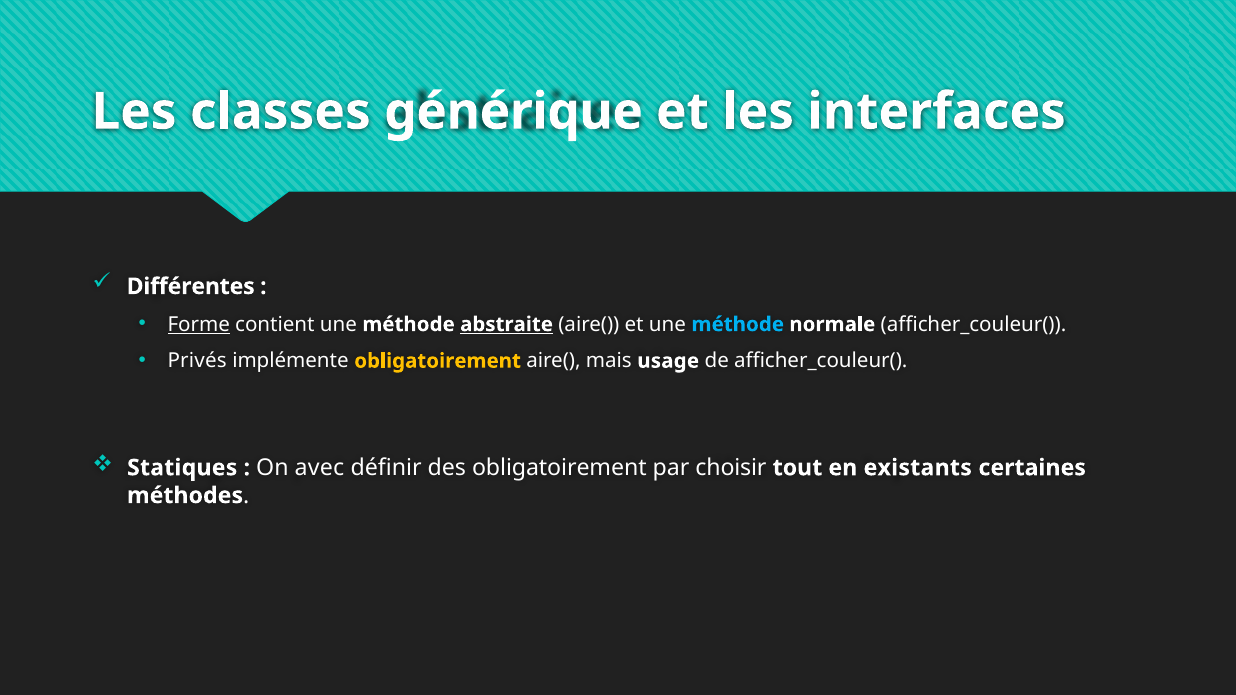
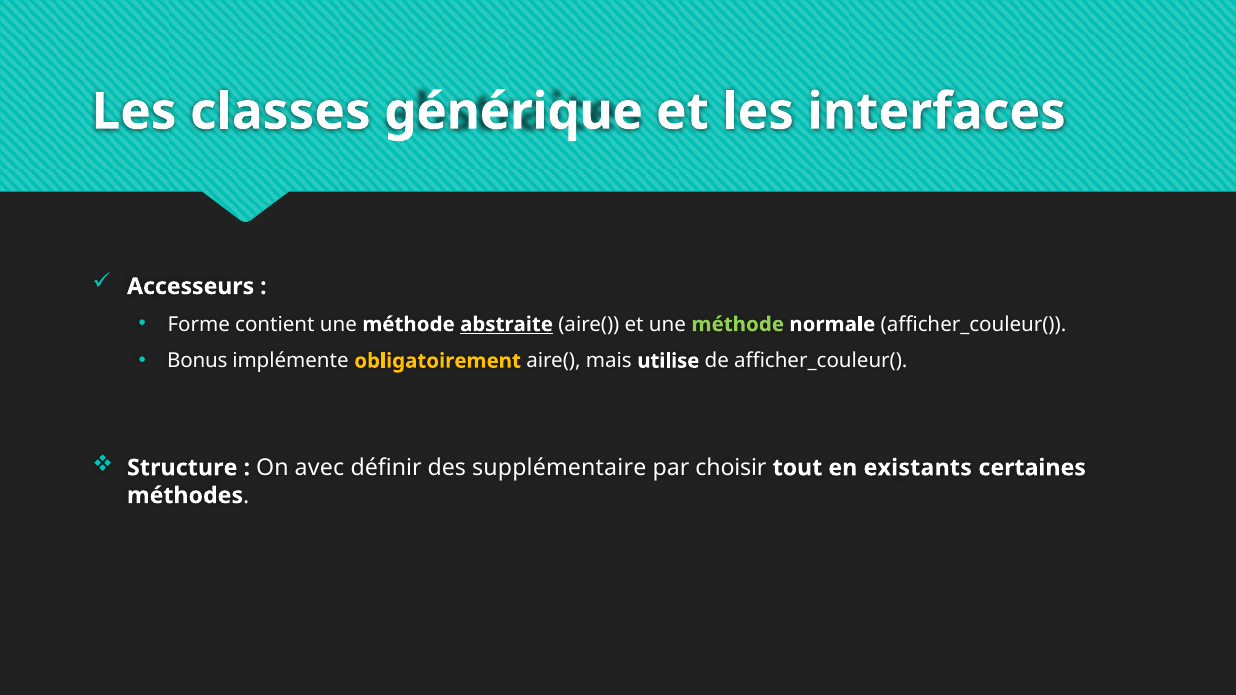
Différentes: Différentes -> Accesseurs
Forme underline: present -> none
méthode at (738, 324) colour: light blue -> light green
Privés: Privés -> Bonus
usage: usage -> utilise
Statiques: Statiques -> Structure
des obligatoirement: obligatoirement -> supplémentaire
